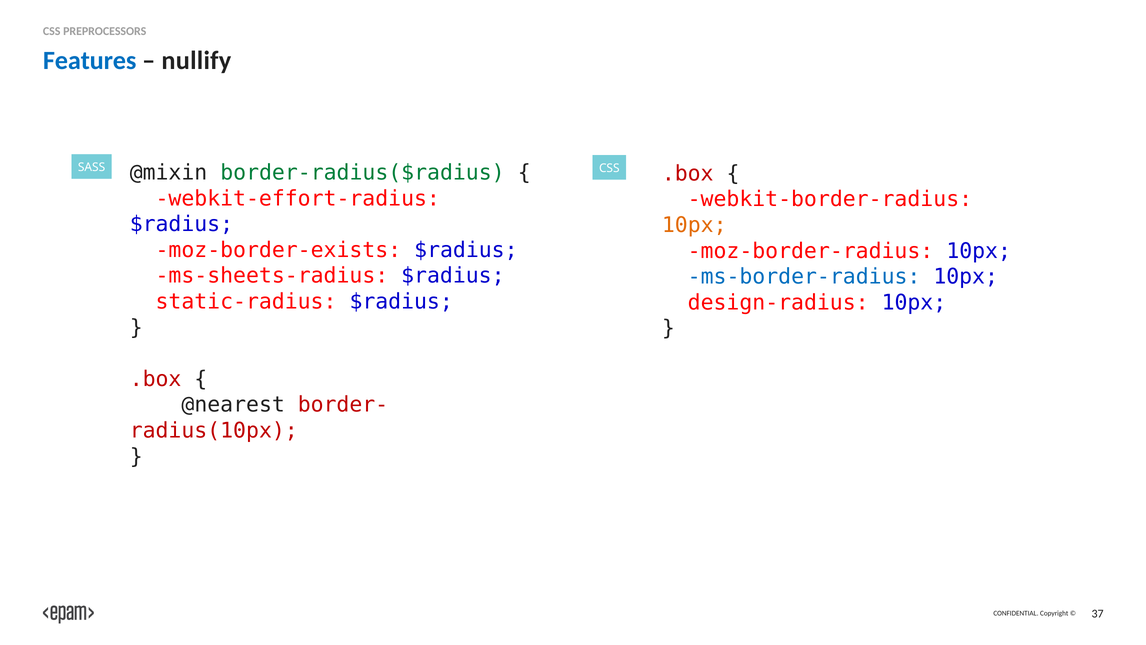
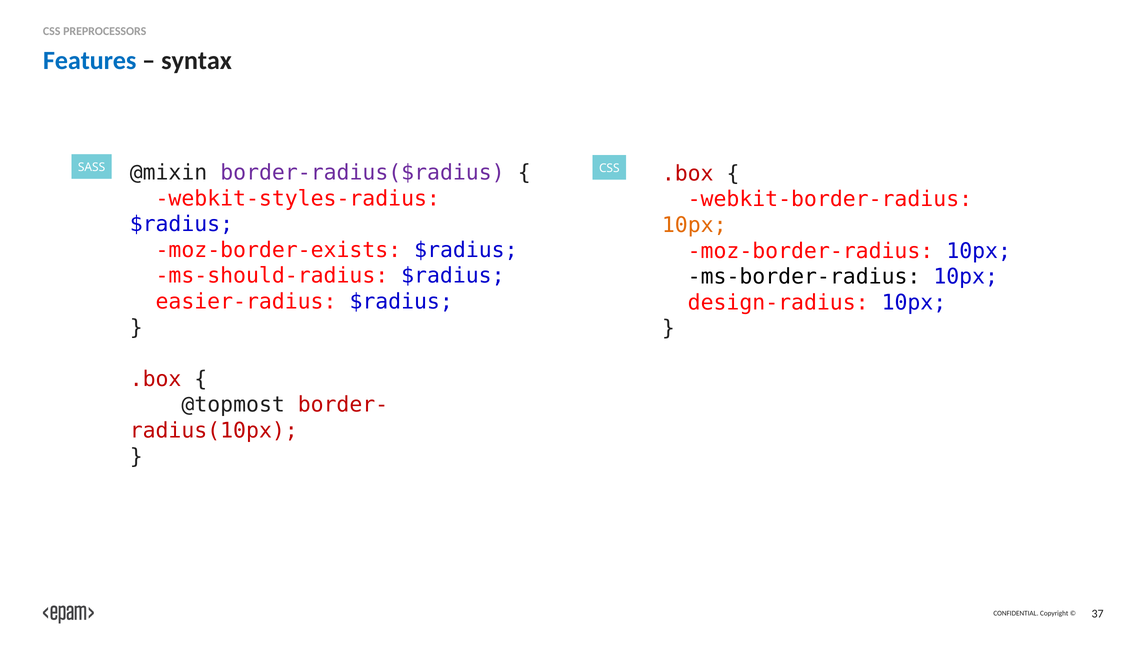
nullify: nullify -> syntax
border-radius($radius colour: green -> purple
webkit-effort-radius: webkit-effort-radius -> webkit-styles-radius
ms-sheets-radius: ms-sheets-radius -> ms-should-radius
ms-border-radius colour: blue -> black
static-radius: static-radius -> easier-radius
@nearest: @nearest -> @topmost
